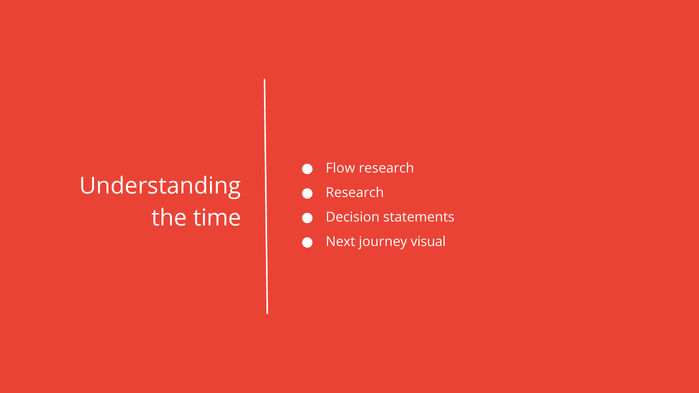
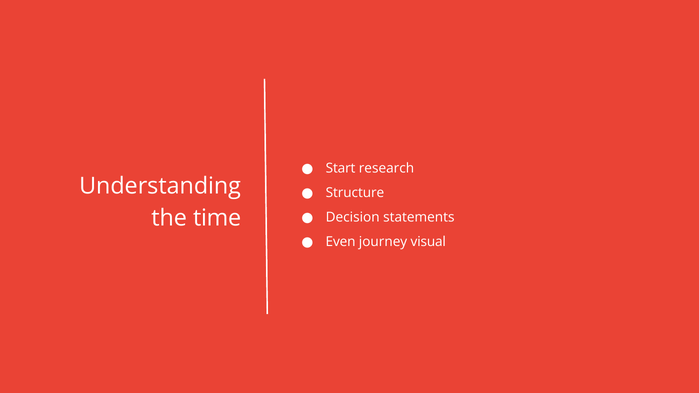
Flow: Flow -> Start
Research at (355, 193): Research -> Structure
Next: Next -> Even
